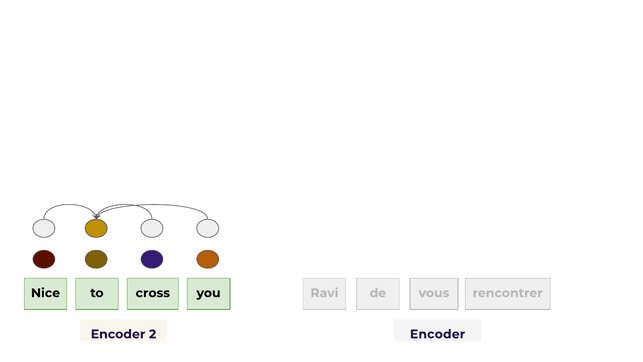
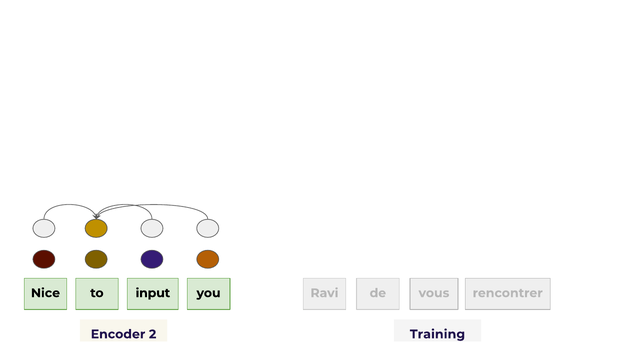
cross: cross -> input
Encoder at (438, 334): Encoder -> Training
